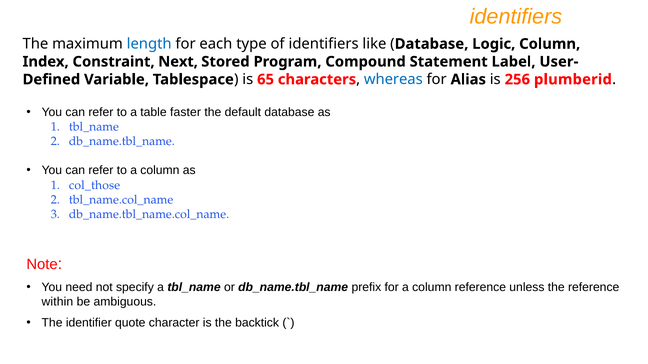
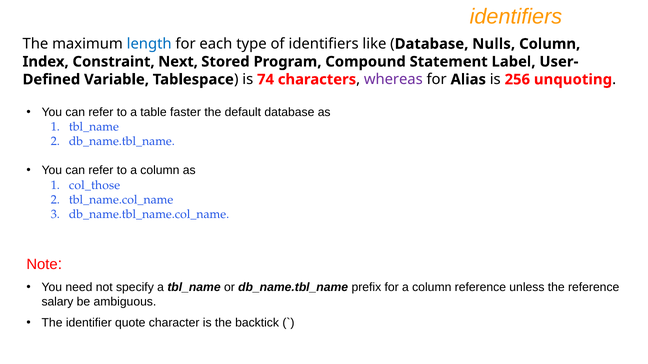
Logic: Logic -> Nulls
65: 65 -> 74
whereas colour: blue -> purple
plumberid: plumberid -> unquoting
within: within -> salary
